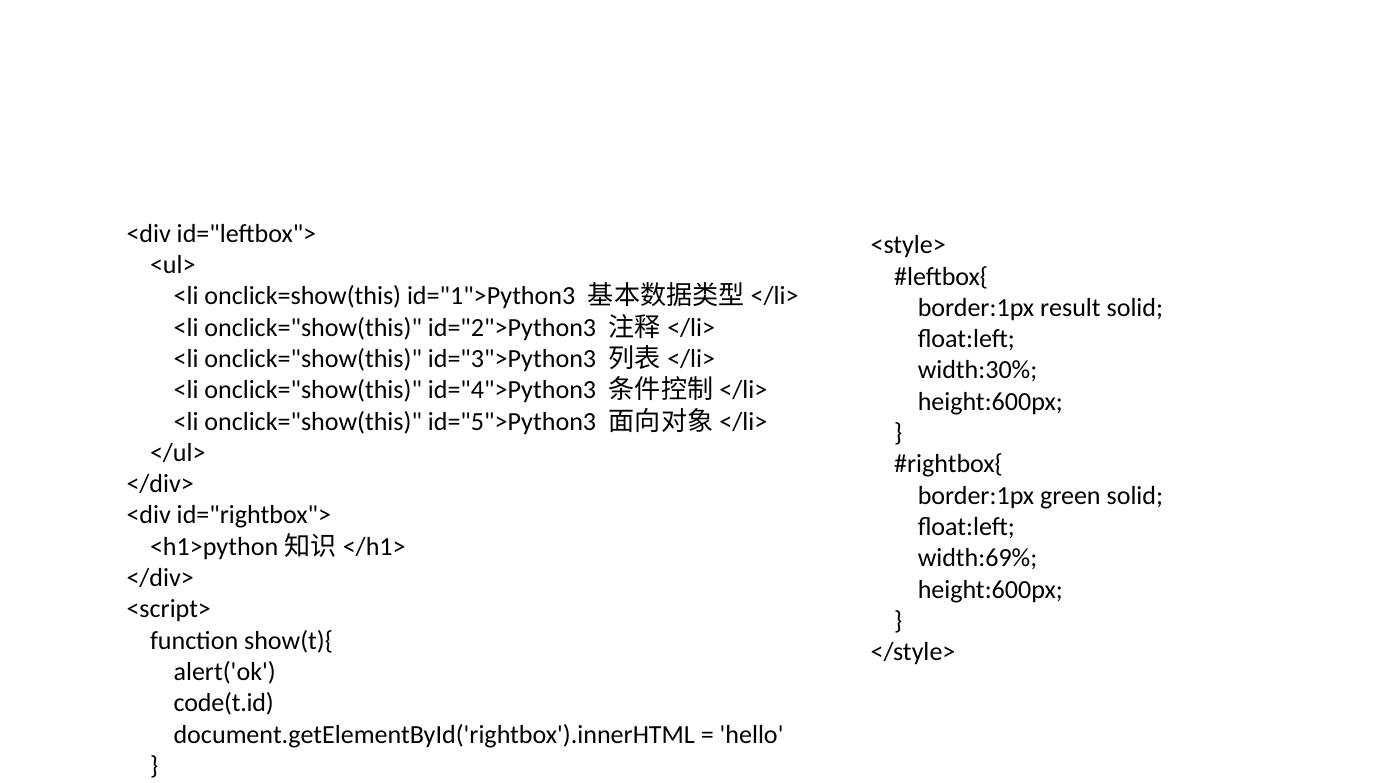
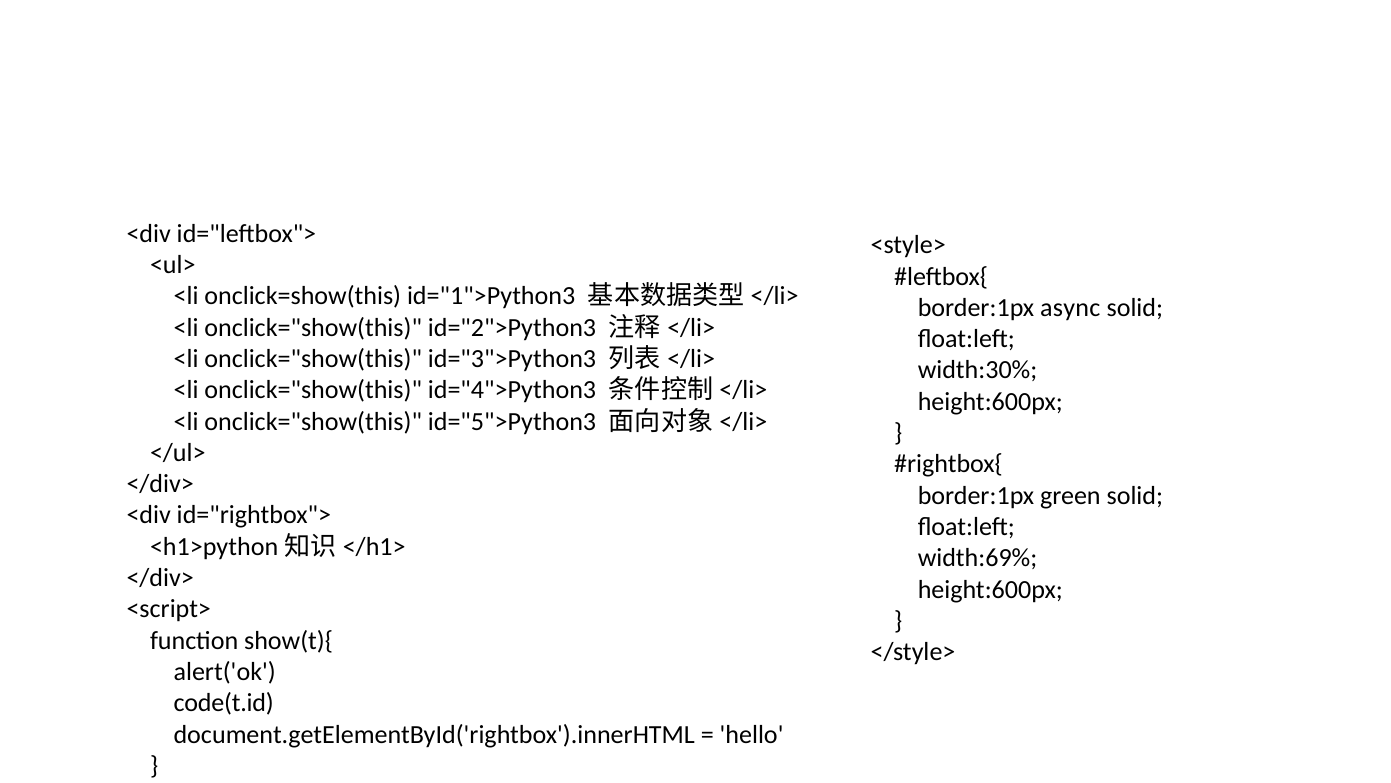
result: result -> async
